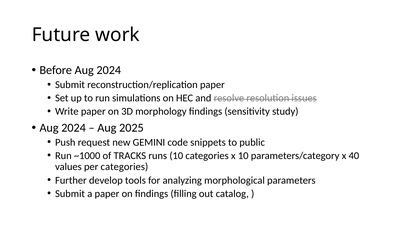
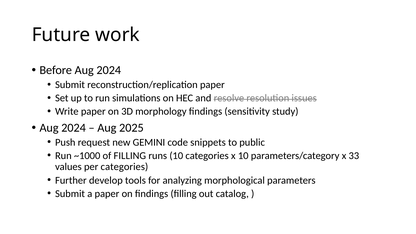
of TRACKS: TRACKS -> FILLING
40: 40 -> 33
